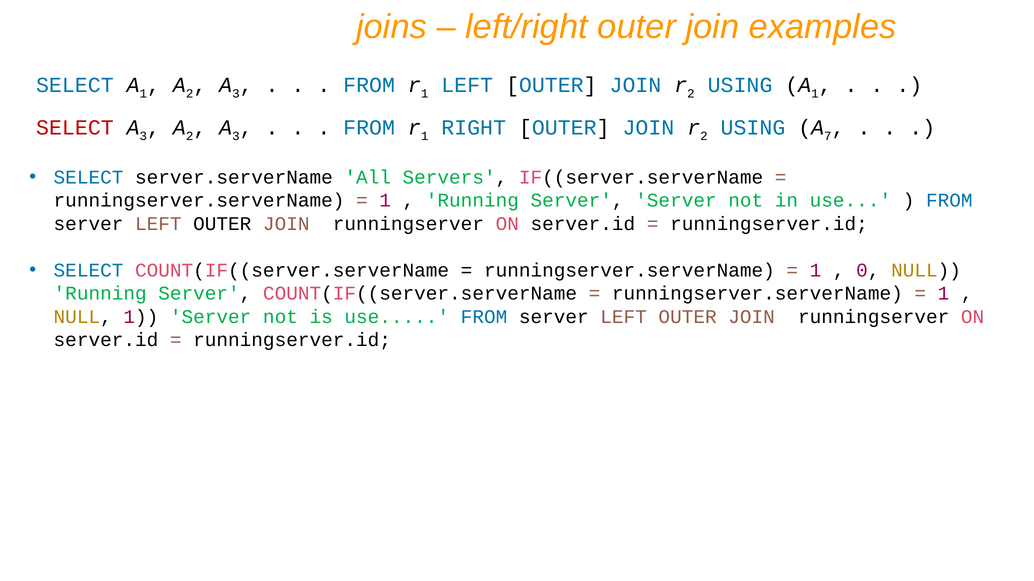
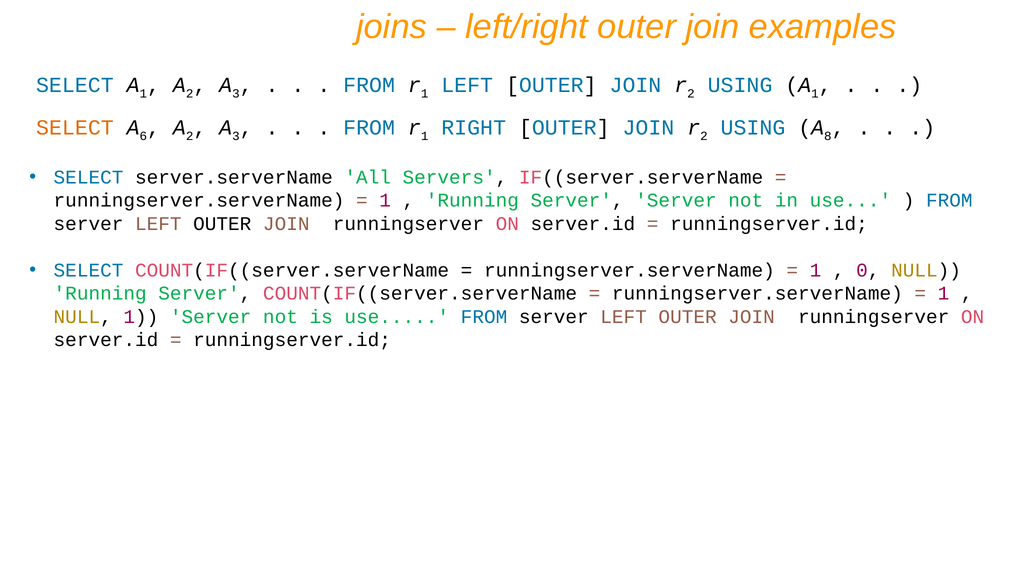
SELECT at (75, 128) colour: red -> orange
3 at (143, 136): 3 -> 6
7: 7 -> 8
